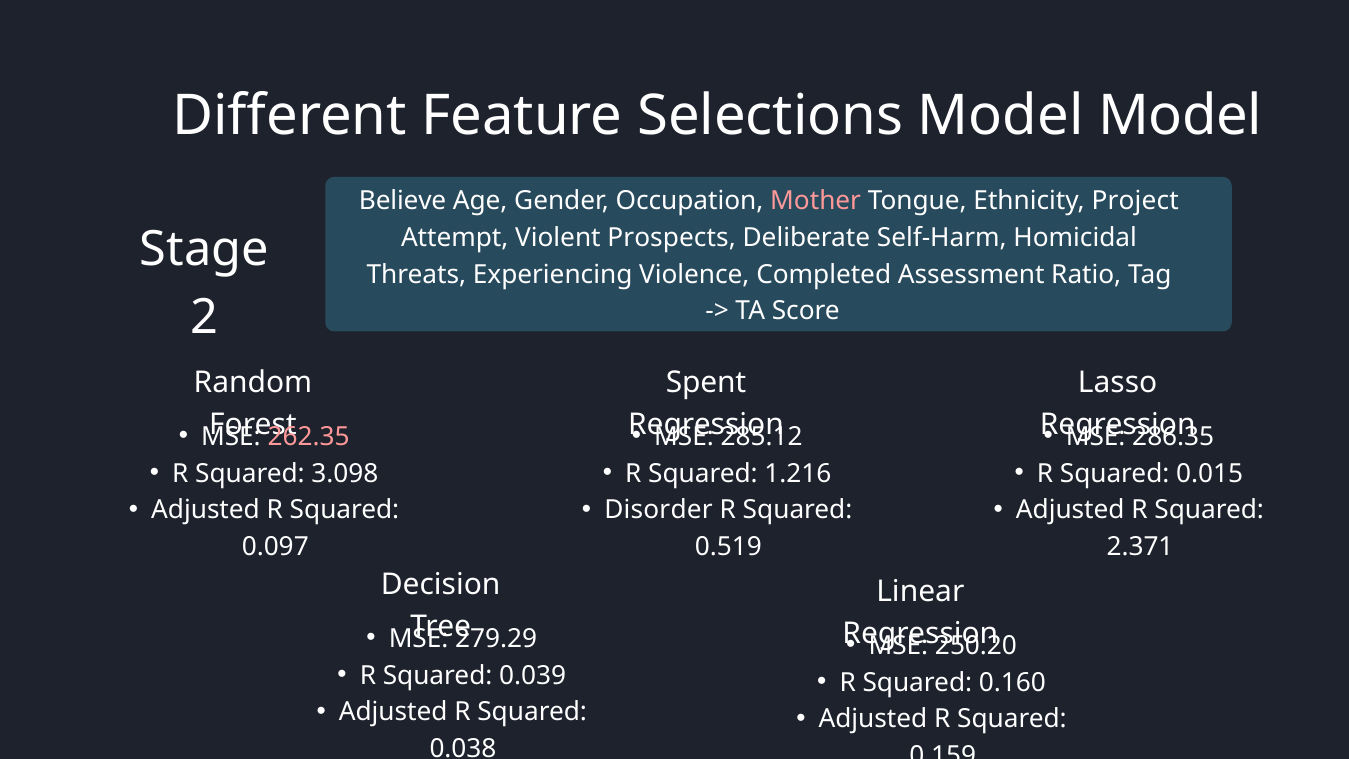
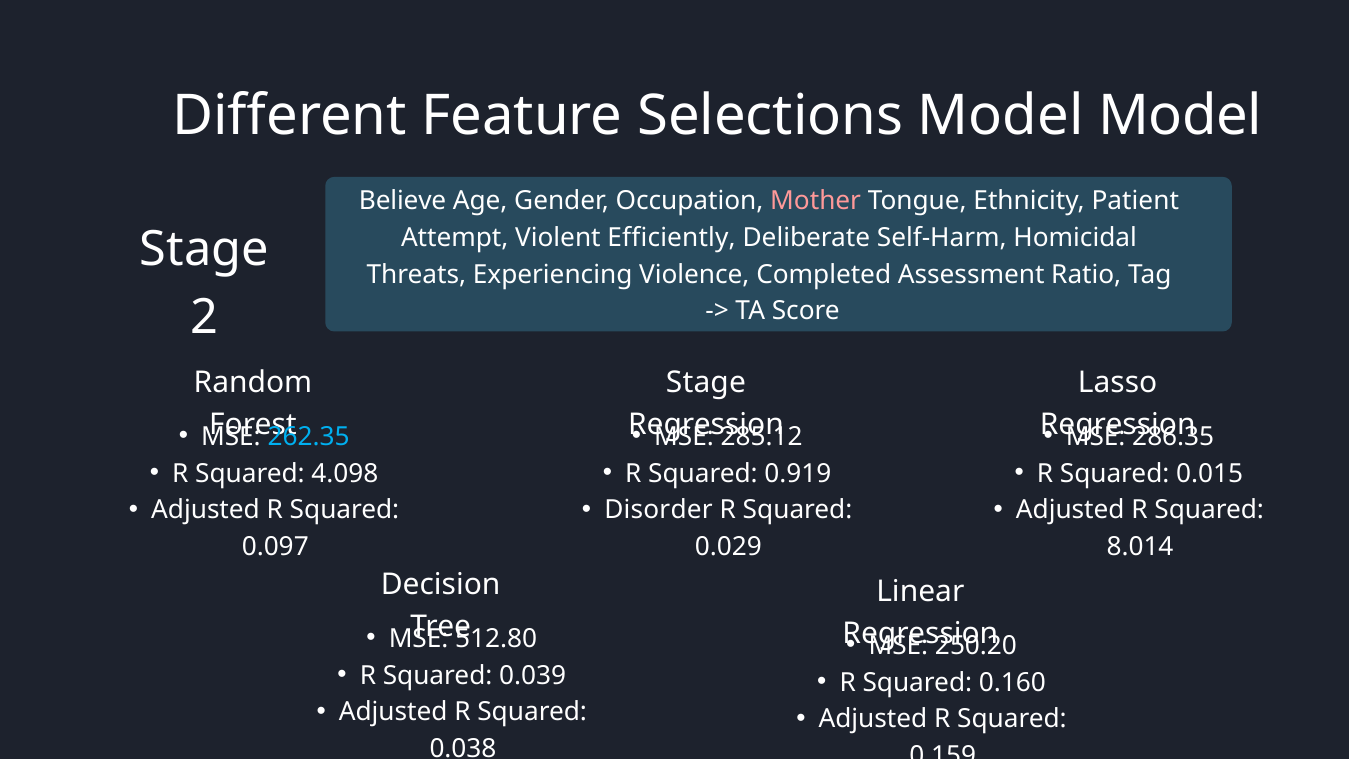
Project: Project -> Patient
Prospects: Prospects -> Efficiently
Spent at (706, 382): Spent -> Stage
262.35 colour: pink -> light blue
3.098: 3.098 -> 4.098
1.216: 1.216 -> 0.919
0.519: 0.519 -> 0.029
2.371: 2.371 -> 8.014
279.29: 279.29 -> 512.80
